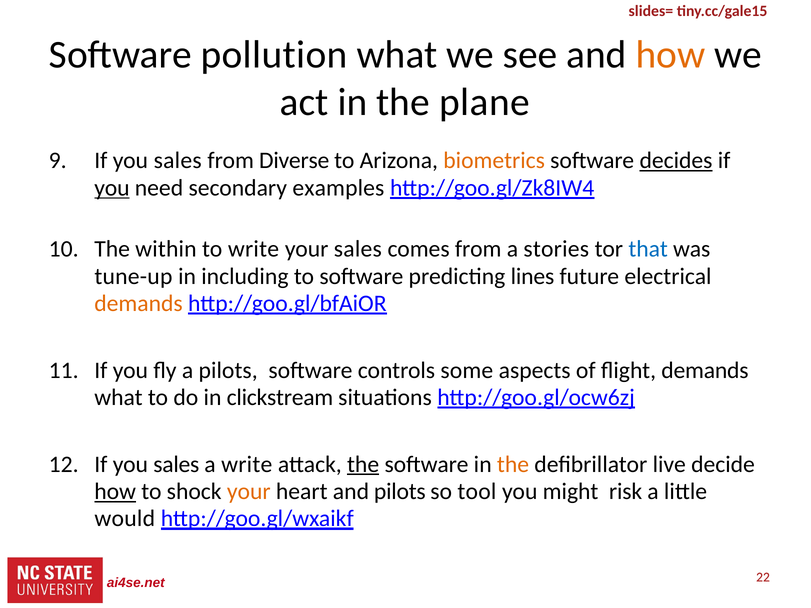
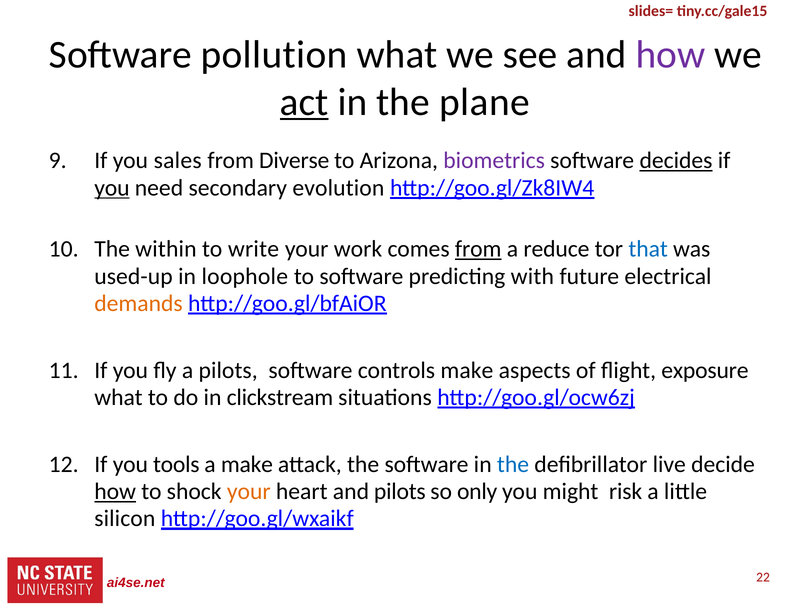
how at (670, 55) colour: orange -> purple
act underline: none -> present
biometrics colour: orange -> purple
examples: examples -> evolution
your sales: sales -> work
from at (478, 249) underline: none -> present
stories: stories -> reduce
tune-up: tune-up -> used-up
including: including -> loophole
lines: lines -> with
controls some: some -> make
flight demands: demands -> exposure
sales at (176, 464): sales -> tools
a write: write -> make
the at (363, 464) underline: present -> none
the at (513, 464) colour: orange -> blue
tool: tool -> only
would: would -> silicon
